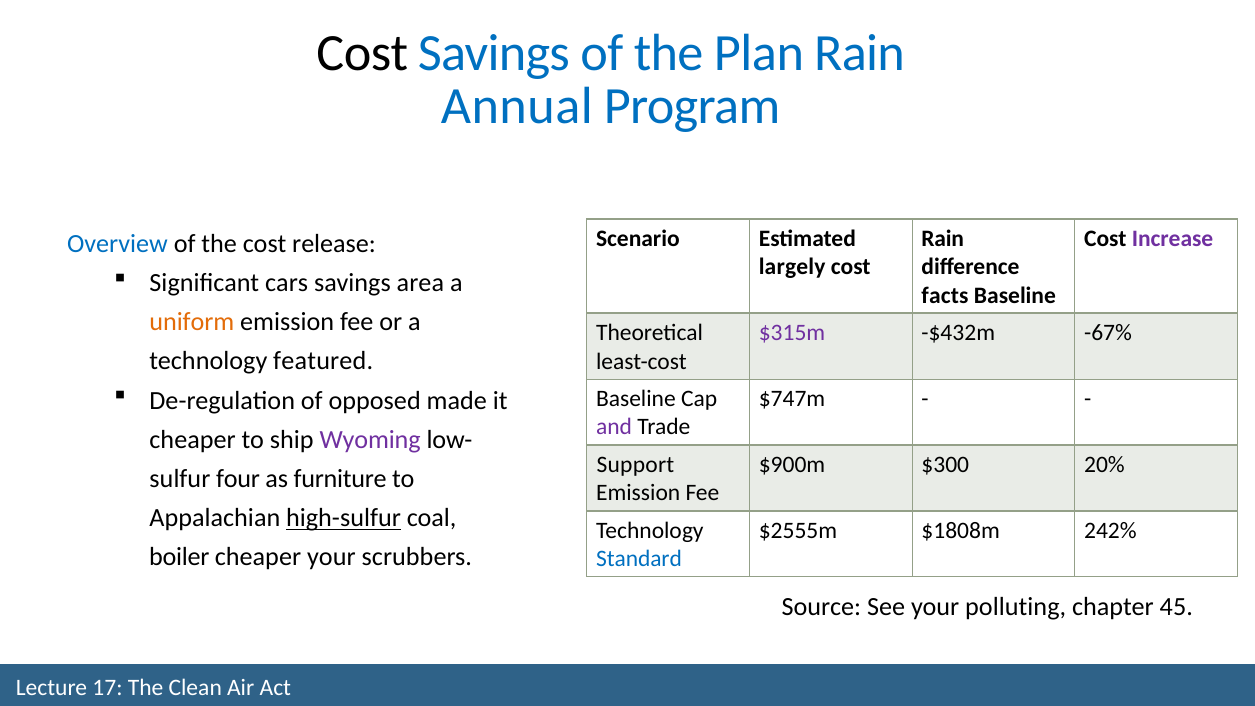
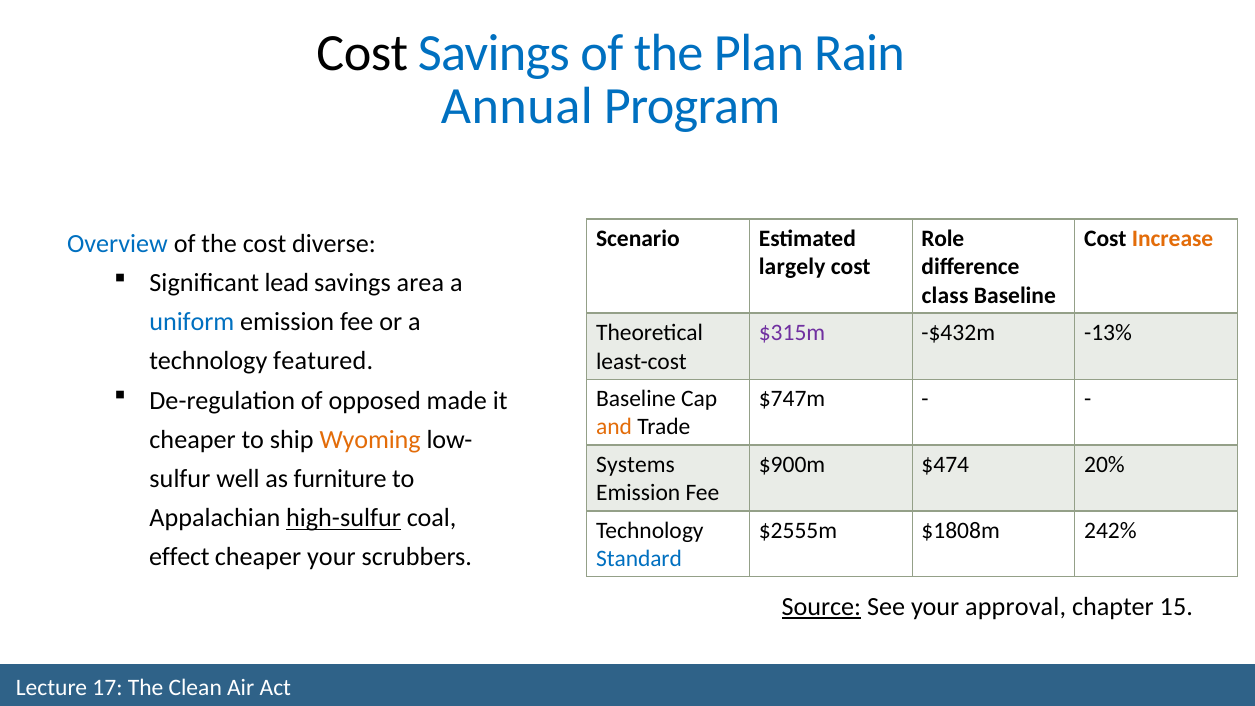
Rain at (943, 238): Rain -> Role
Increase colour: purple -> orange
release: release -> diverse
cars: cars -> lead
facts: facts -> class
uniform colour: orange -> blue
-67%: -67% -> -13%
and colour: purple -> orange
Wyoming colour: purple -> orange
Support: Support -> Systems
$300: $300 -> $474
four: four -> well
boiler: boiler -> effect
Source underline: none -> present
polluting: polluting -> approval
45: 45 -> 15
